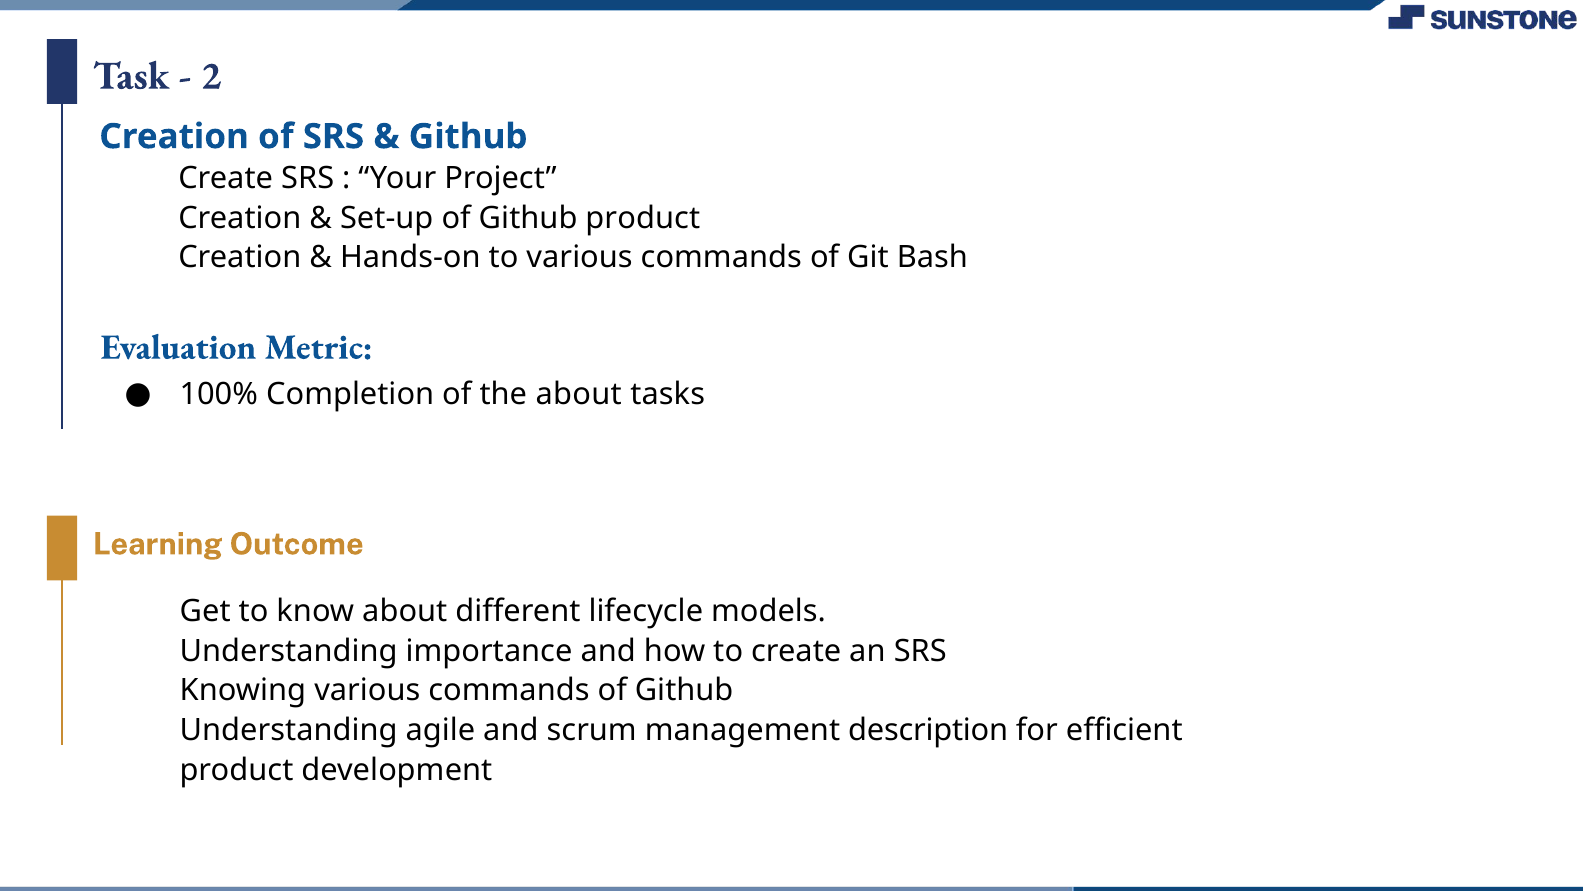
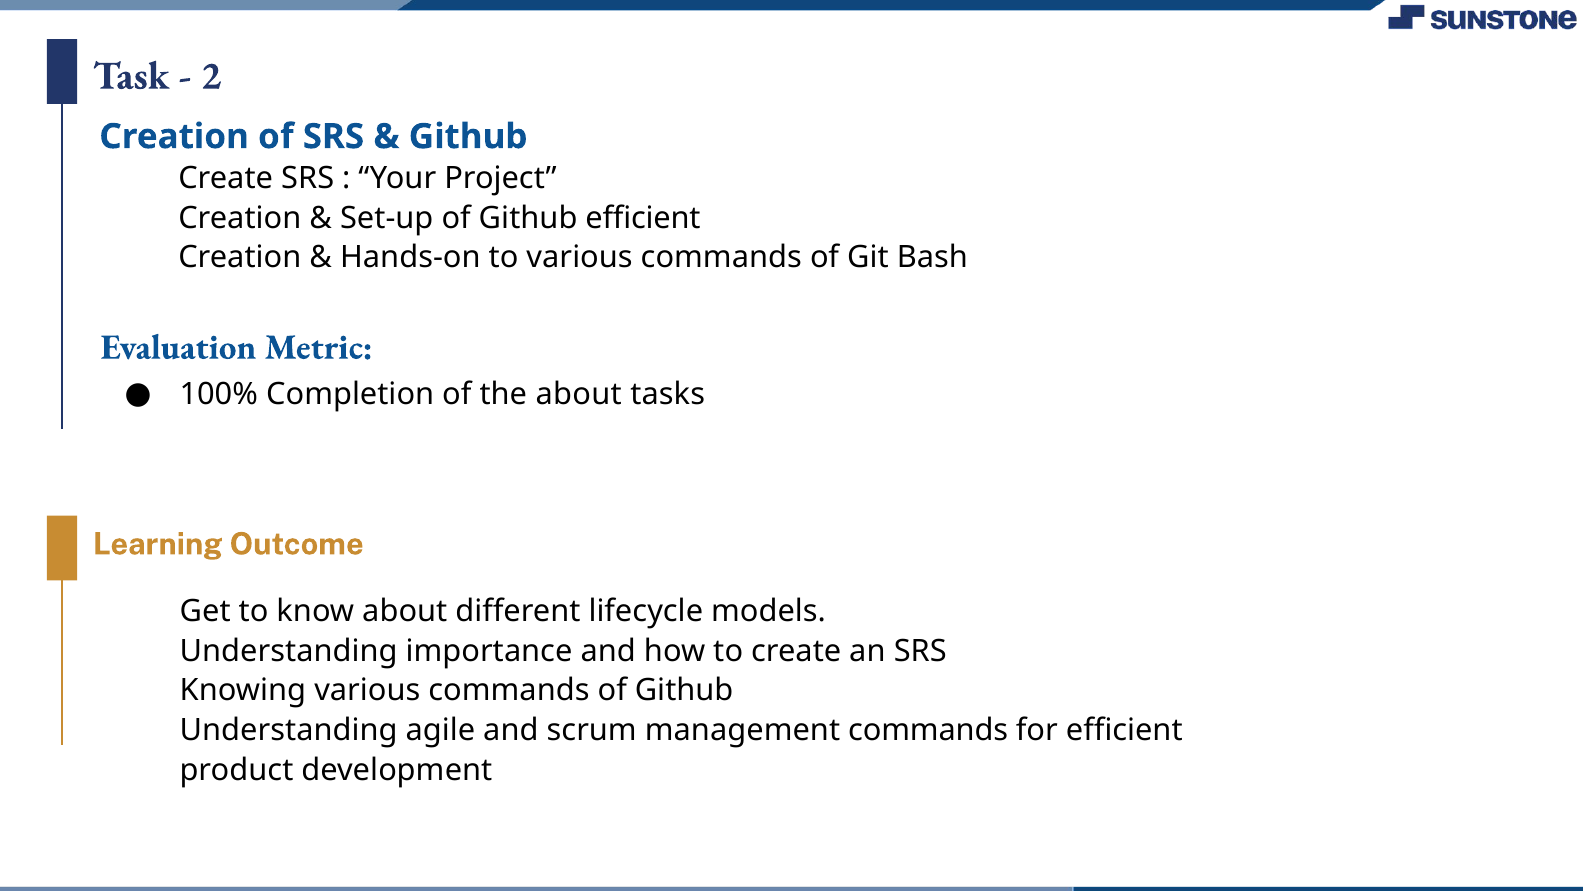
Github product: product -> efficient
management description: description -> commands
